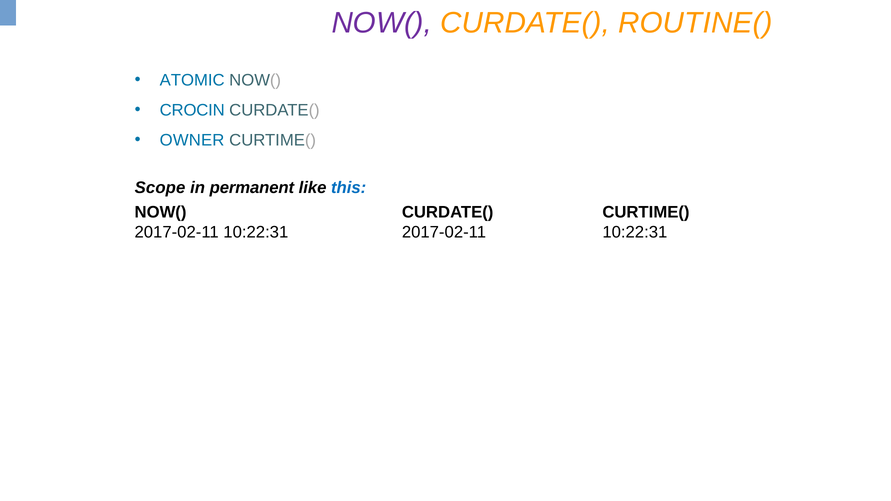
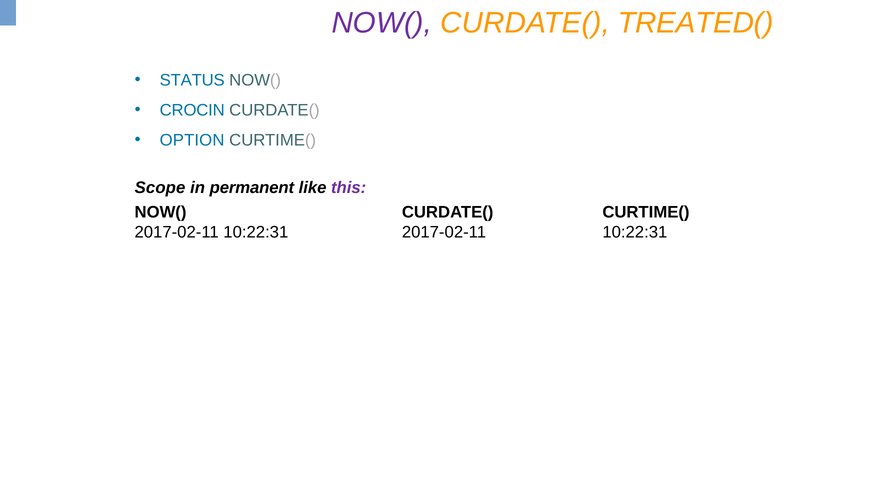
ROUTINE(: ROUTINE( -> TREATED(
ATOMIC: ATOMIC -> STATUS
OWNER: OWNER -> OPTION
this colour: blue -> purple
